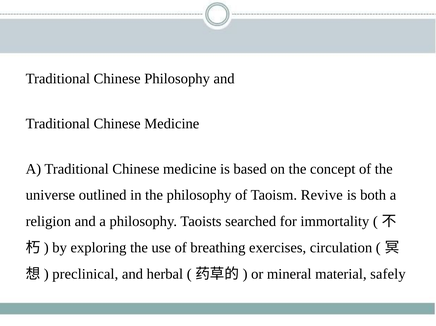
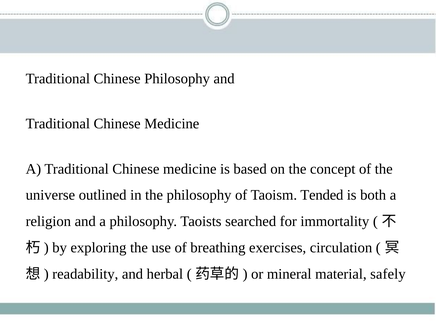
Revive: Revive -> Tended
preclinical: preclinical -> readability
